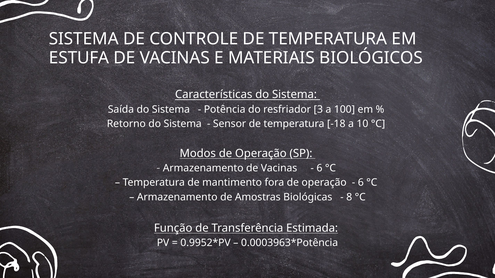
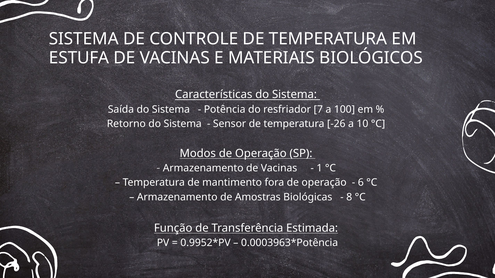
3: 3 -> 7
-18: -18 -> -26
6 at (319, 168): 6 -> 1
